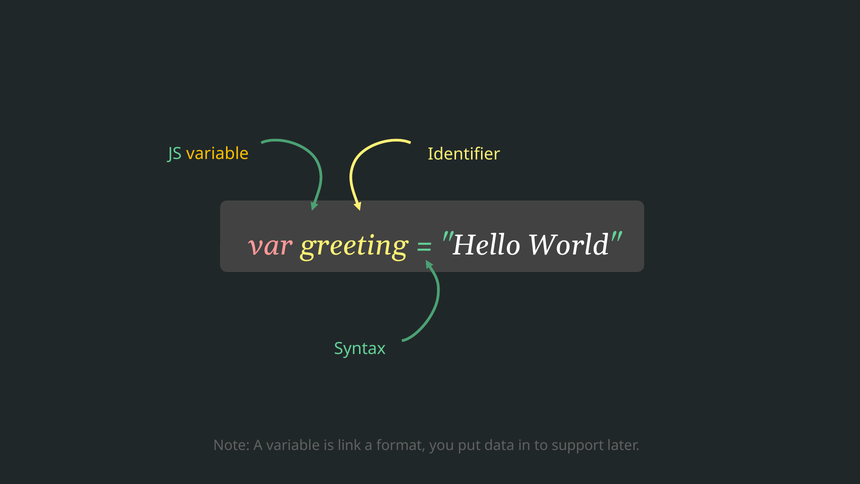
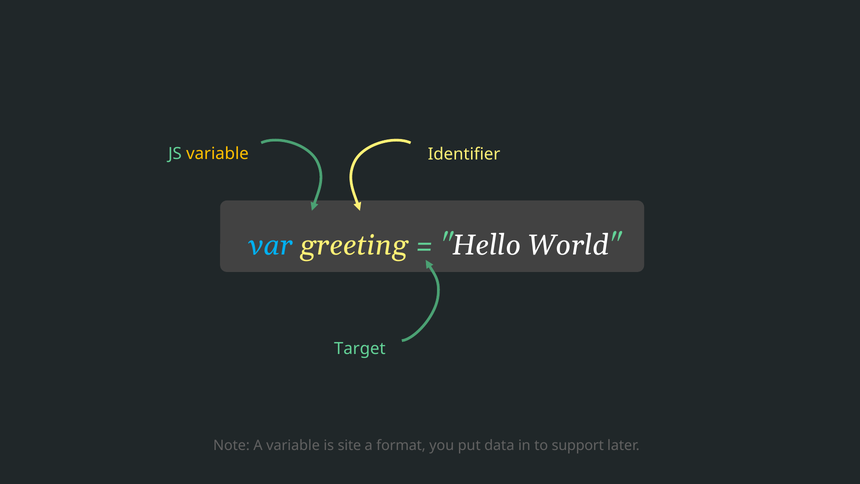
var colour: pink -> light blue
Syntax: Syntax -> Target
link: link -> site
